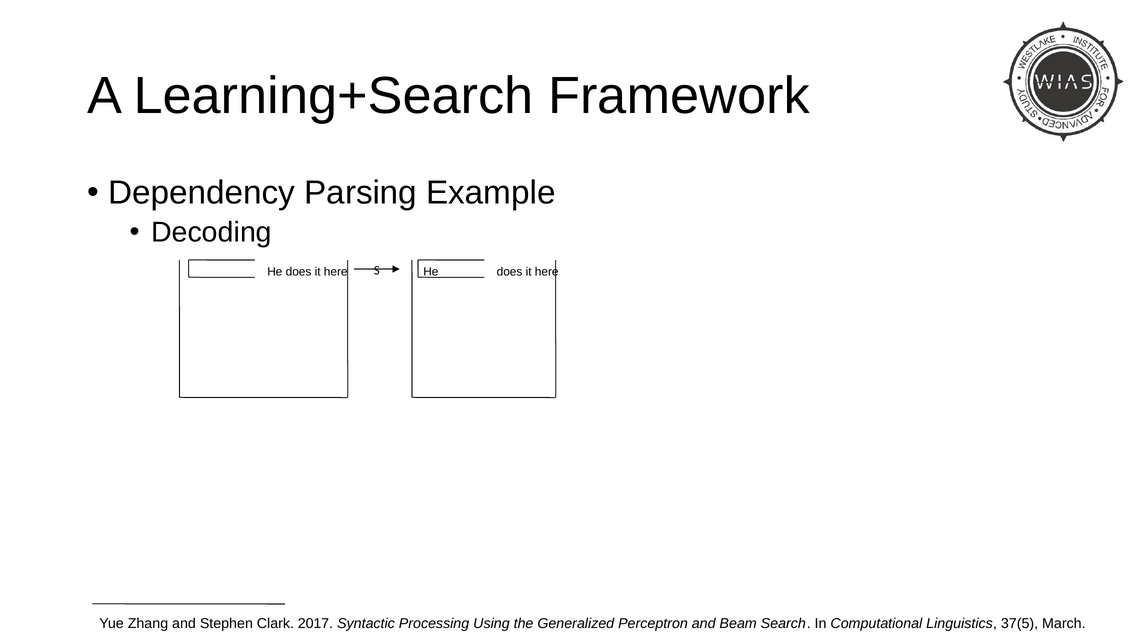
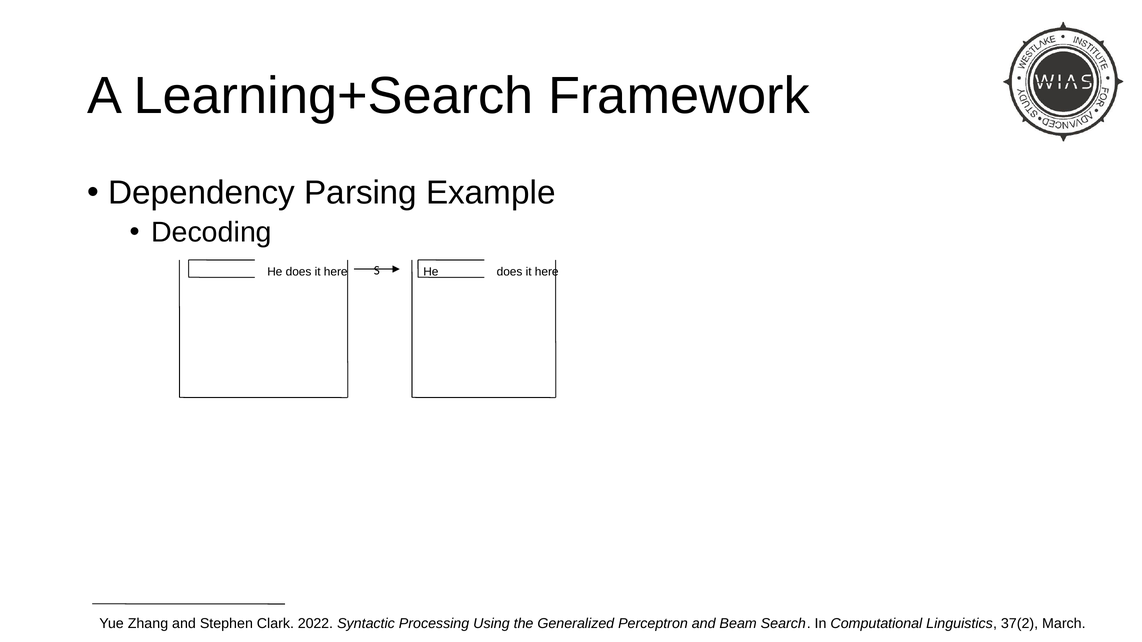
2017: 2017 -> 2022
37(5: 37(5 -> 37(2
